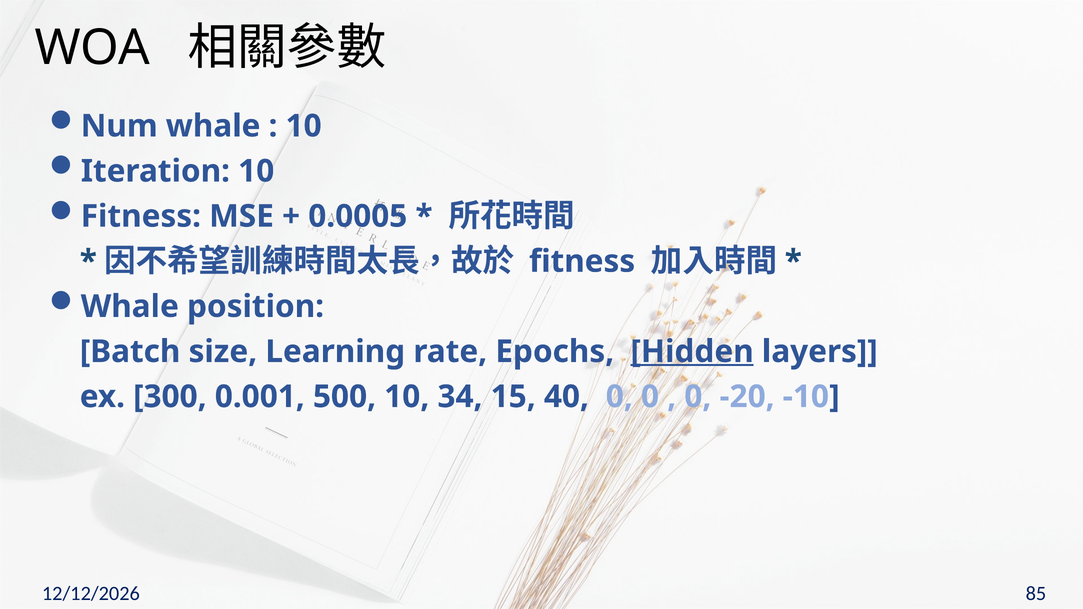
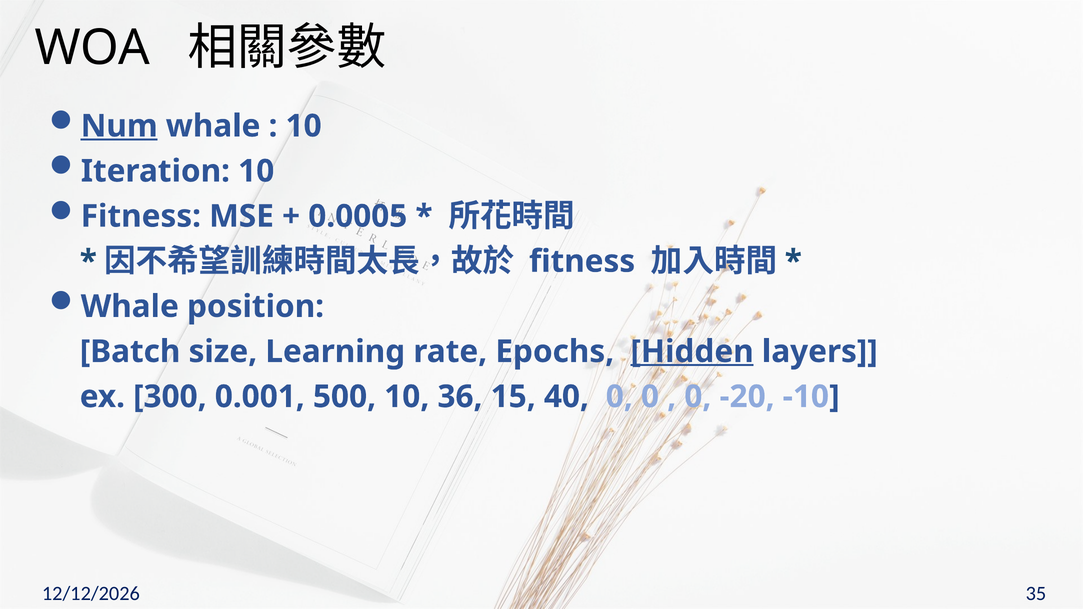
Num underline: none -> present
34: 34 -> 36
85: 85 -> 35
